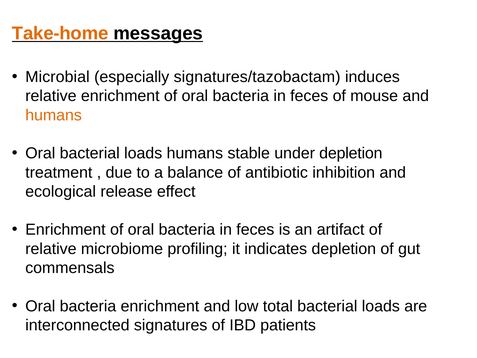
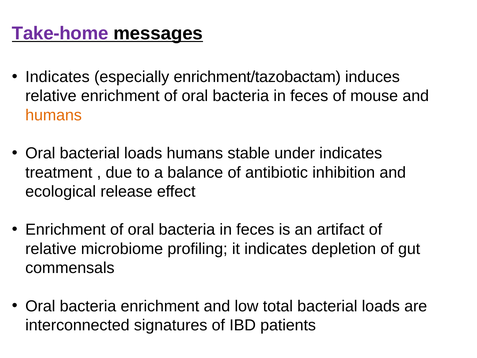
Take-home colour: orange -> purple
Microbial at (57, 77): Microbial -> Indicates
signatures/tazobactam: signatures/tazobactam -> enrichment/tazobactam
under depletion: depletion -> indicates
